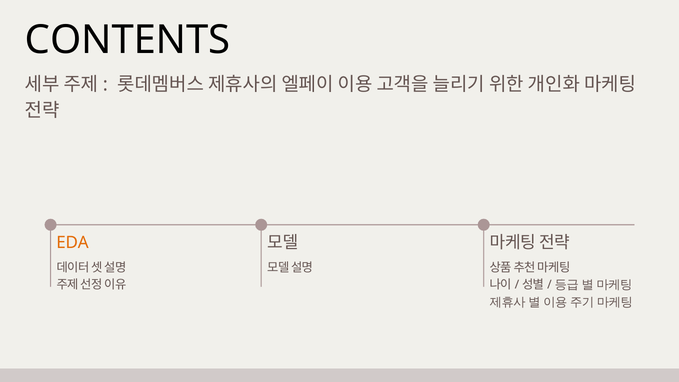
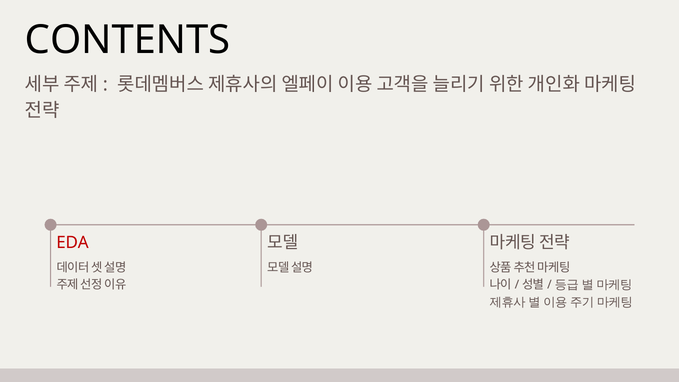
EDA colour: orange -> red
